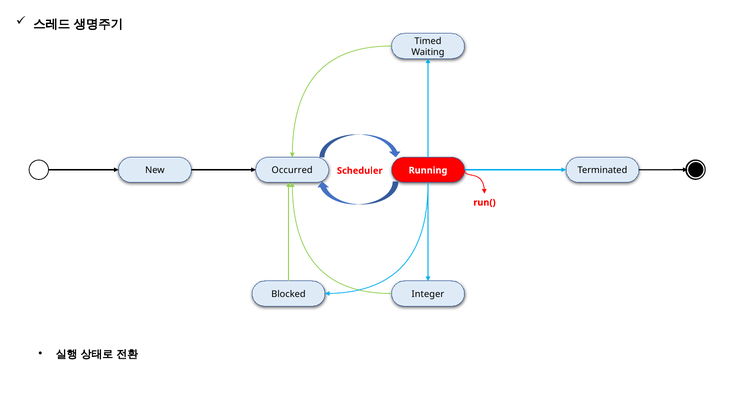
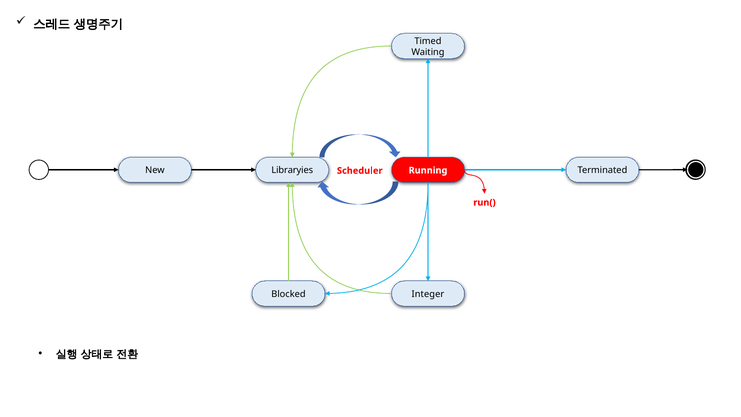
Occurred: Occurred -> Libraryies
